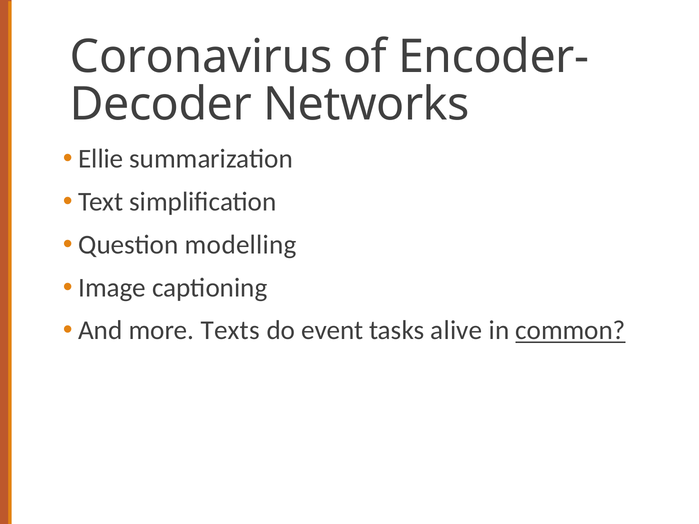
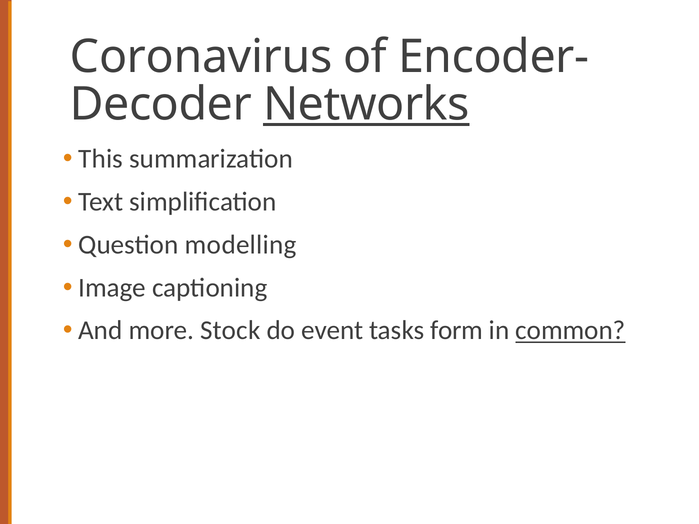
Networks underline: none -> present
Ellie: Ellie -> This
Texts: Texts -> Stock
alive: alive -> form
